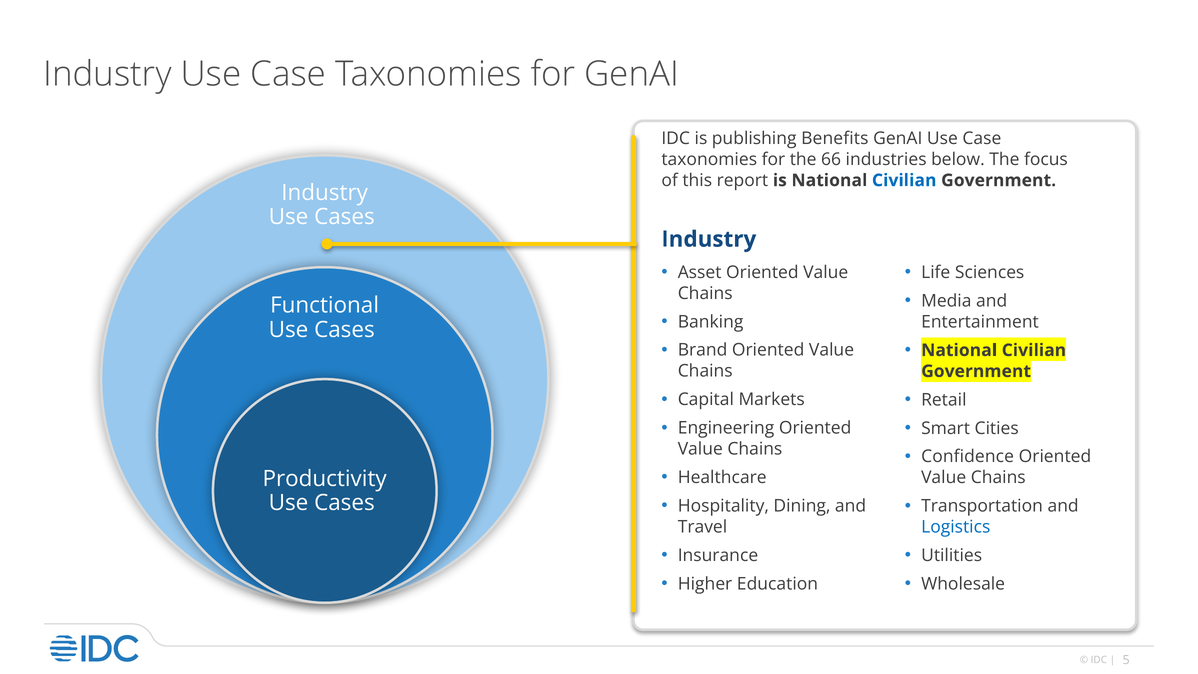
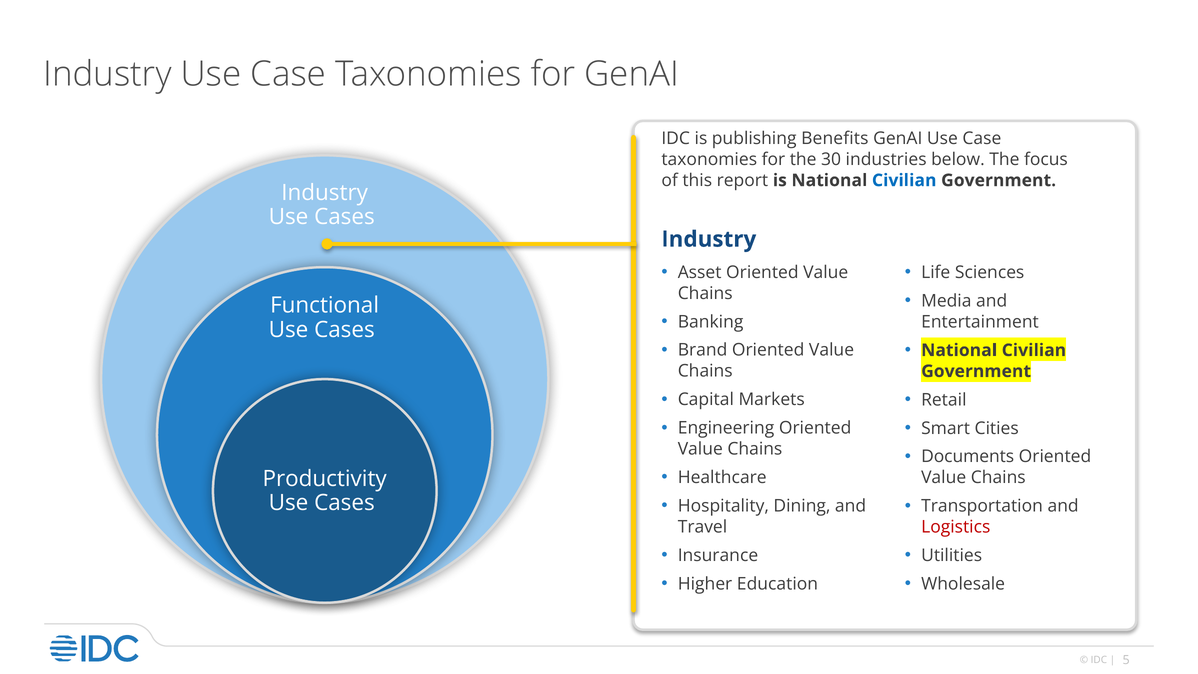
66: 66 -> 30
Confidence: Confidence -> Documents
Logistics colour: blue -> red
